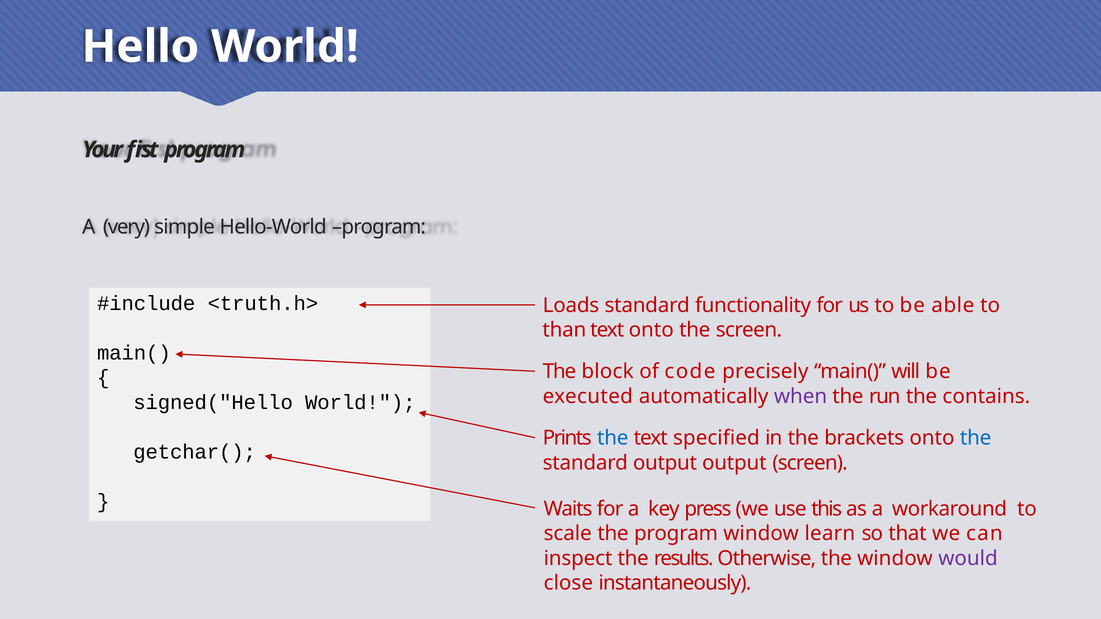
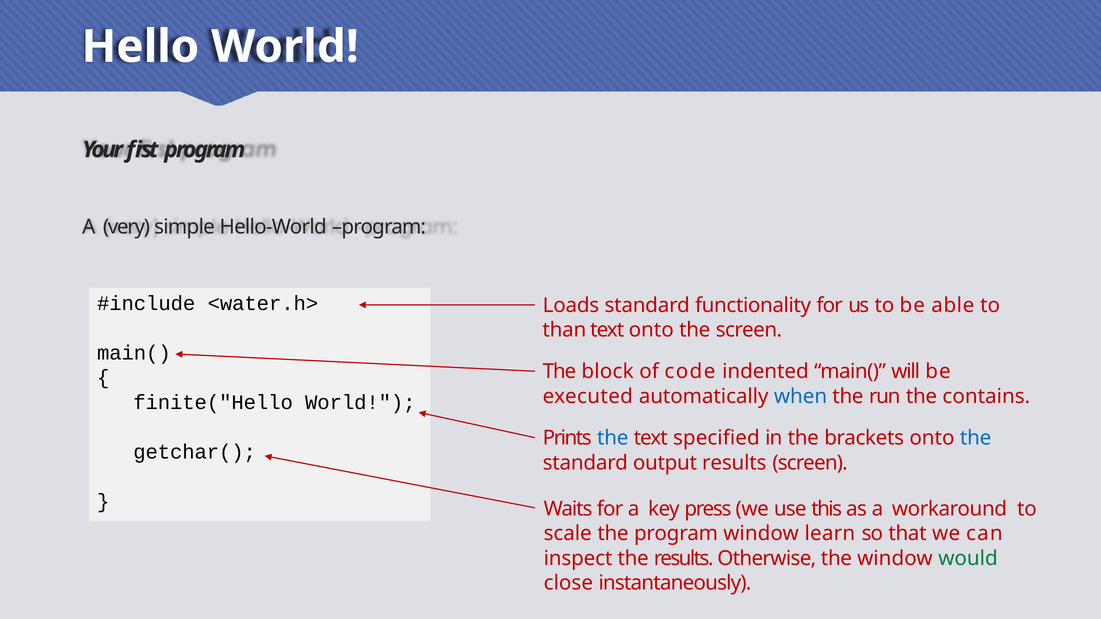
<truth.h>: <truth.h> -> <water.h>
precisely: precisely -> indented
when colour: purple -> blue
signed("Hello: signed("Hello -> finite("Hello
output output: output -> results
would colour: purple -> green
